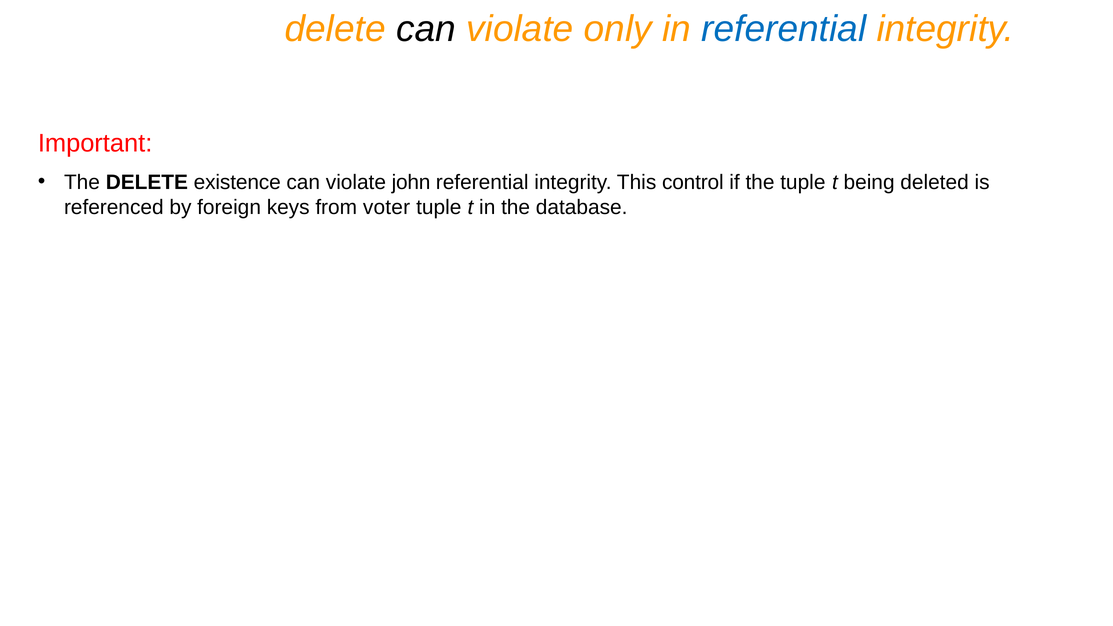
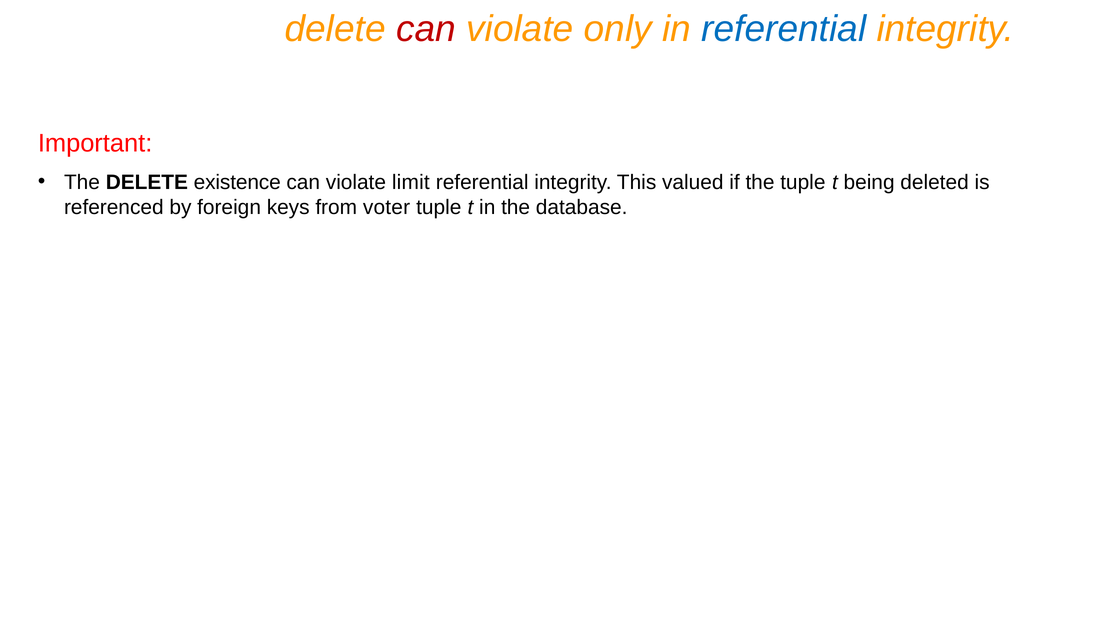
can at (426, 29) colour: black -> red
john: john -> limit
control: control -> valued
